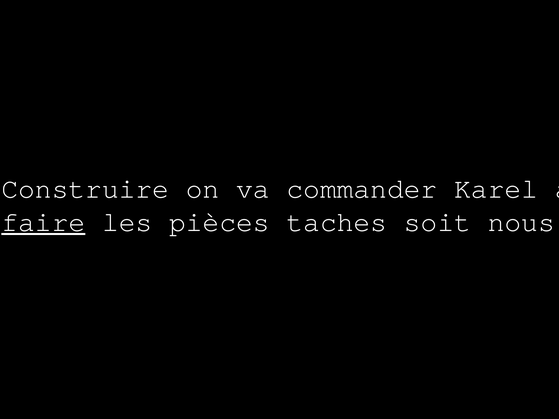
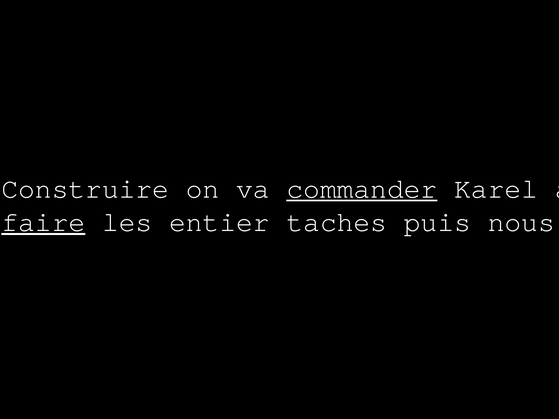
commander underline: none -> present
pièces: pièces -> entier
soit: soit -> puis
